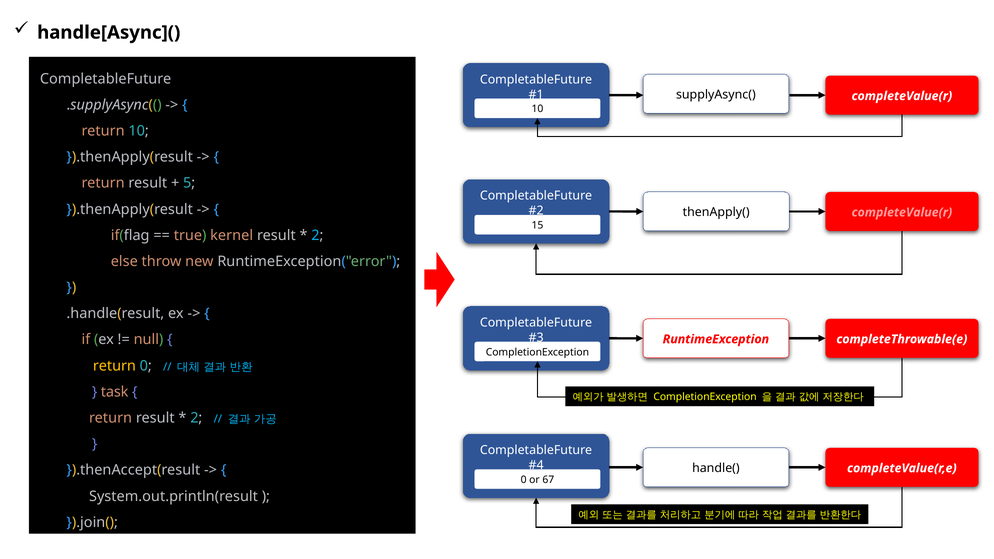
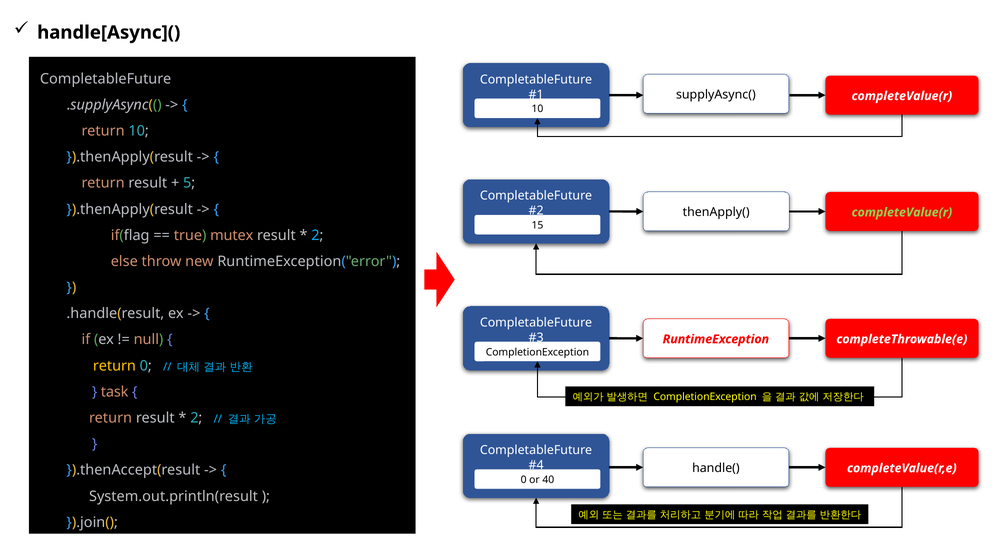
completeValue(r at (902, 212) colour: pink -> light green
kernel: kernel -> mutex
67: 67 -> 40
